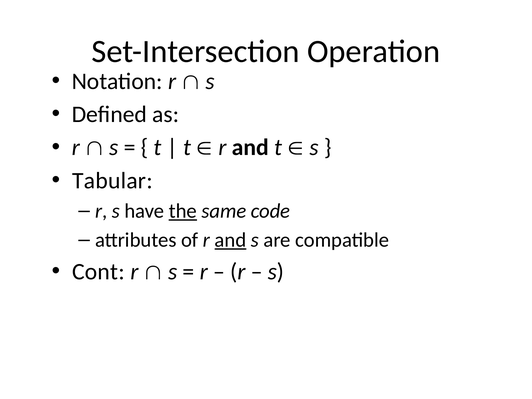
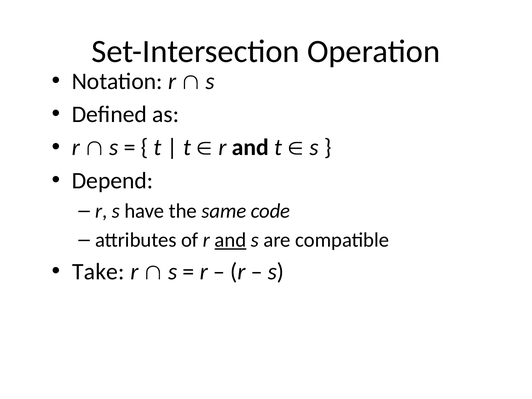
Tabular: Tabular -> Depend
the underline: present -> none
Cont: Cont -> Take
